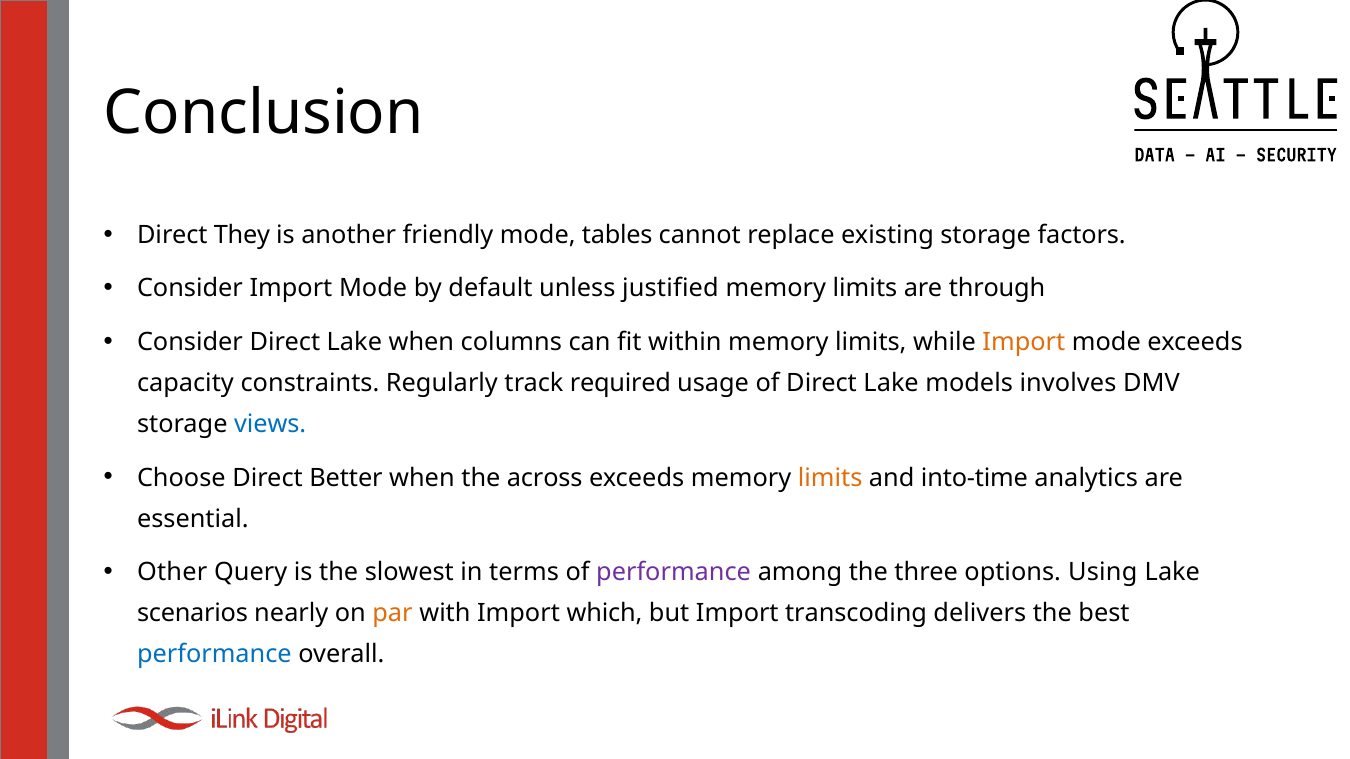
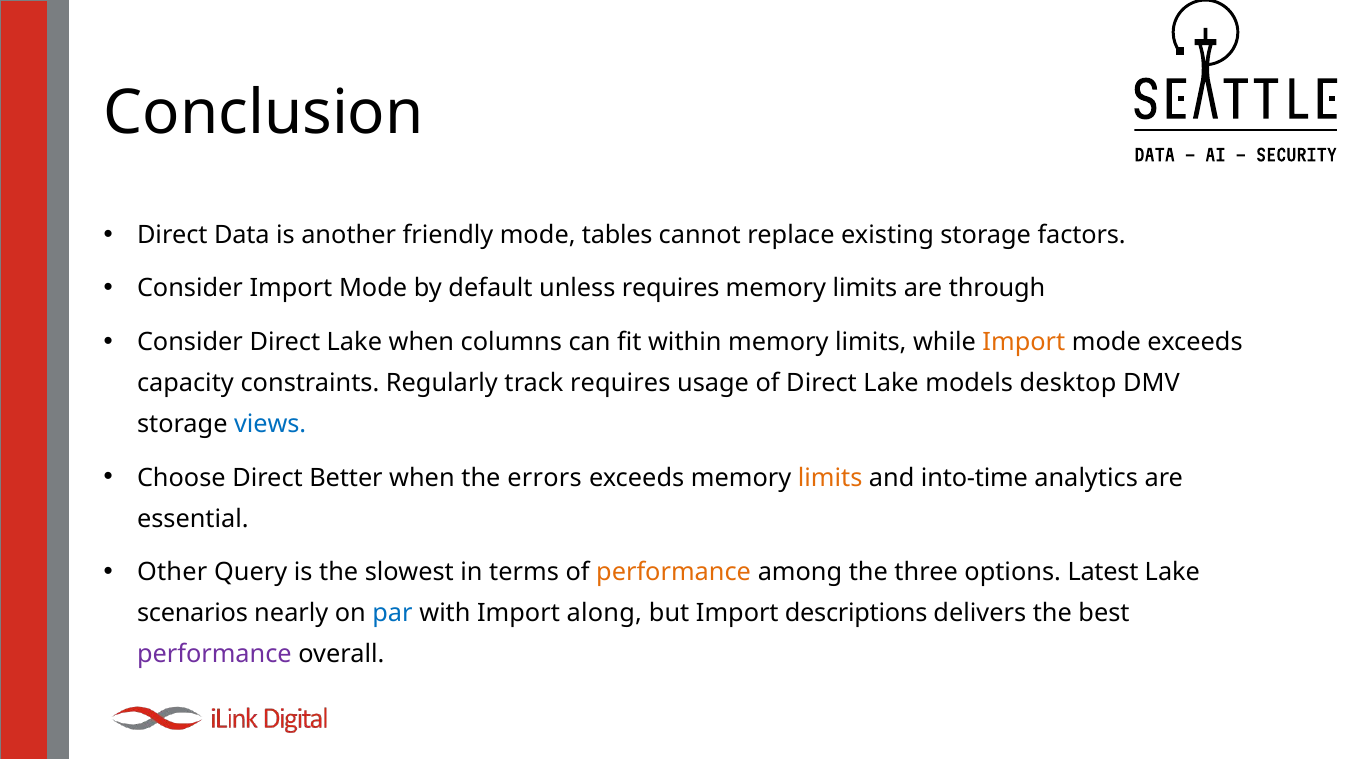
They: They -> Data
unless justified: justified -> requires
track required: required -> requires
involves: involves -> desktop
across: across -> errors
performance at (674, 573) colour: purple -> orange
Using: Using -> Latest
par colour: orange -> blue
which: which -> along
transcoding: transcoding -> descriptions
performance at (214, 655) colour: blue -> purple
